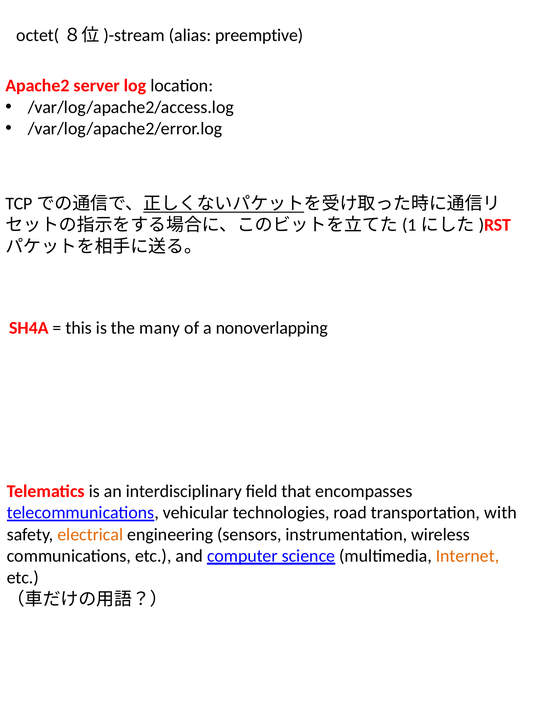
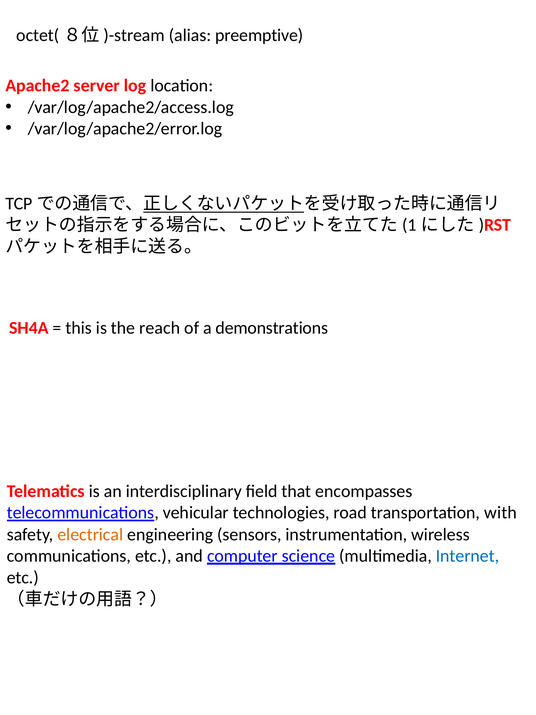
many: many -> reach
nonoverlapping: nonoverlapping -> demonstrations
Internet colour: orange -> blue
